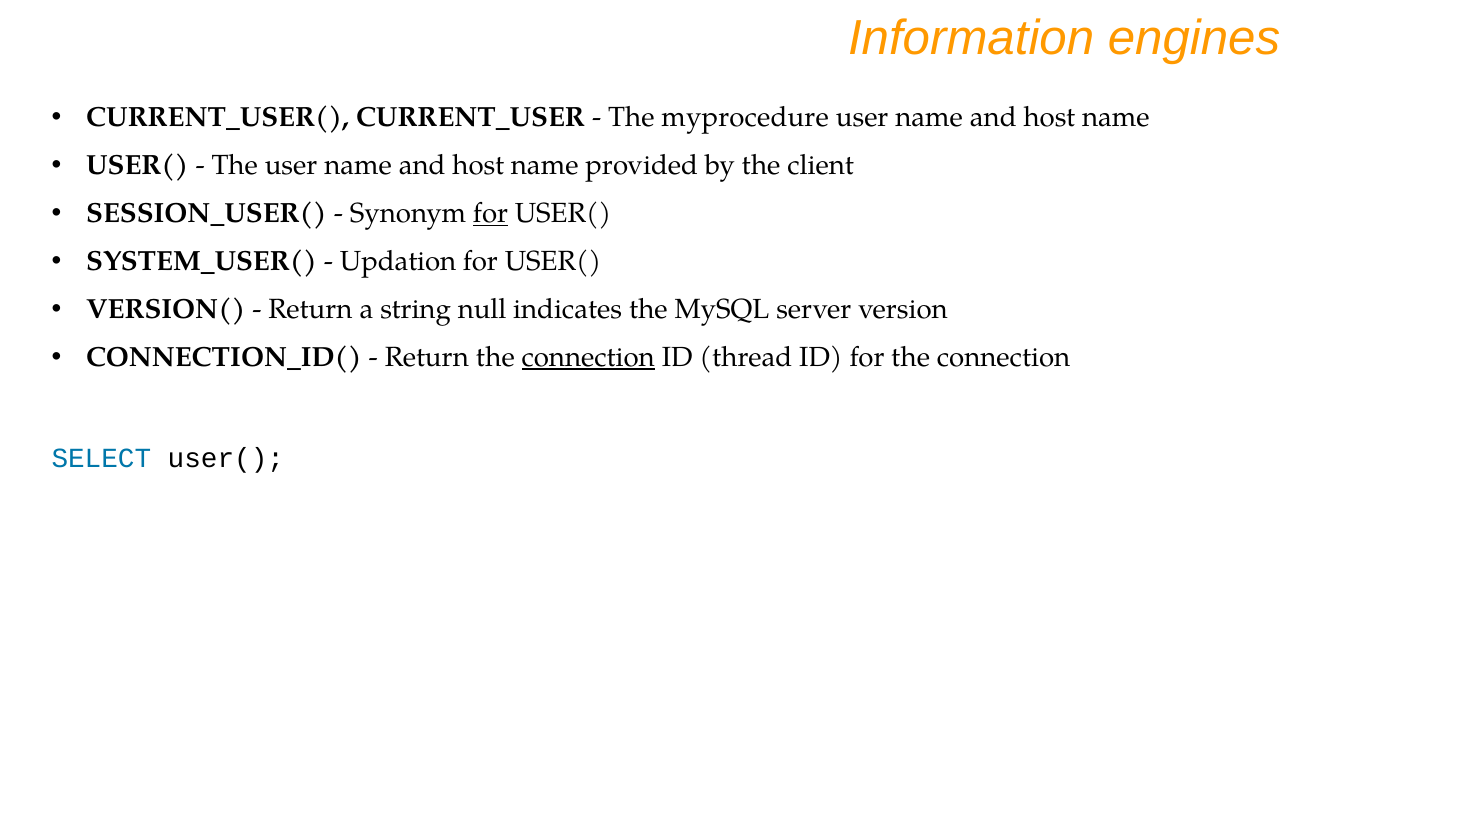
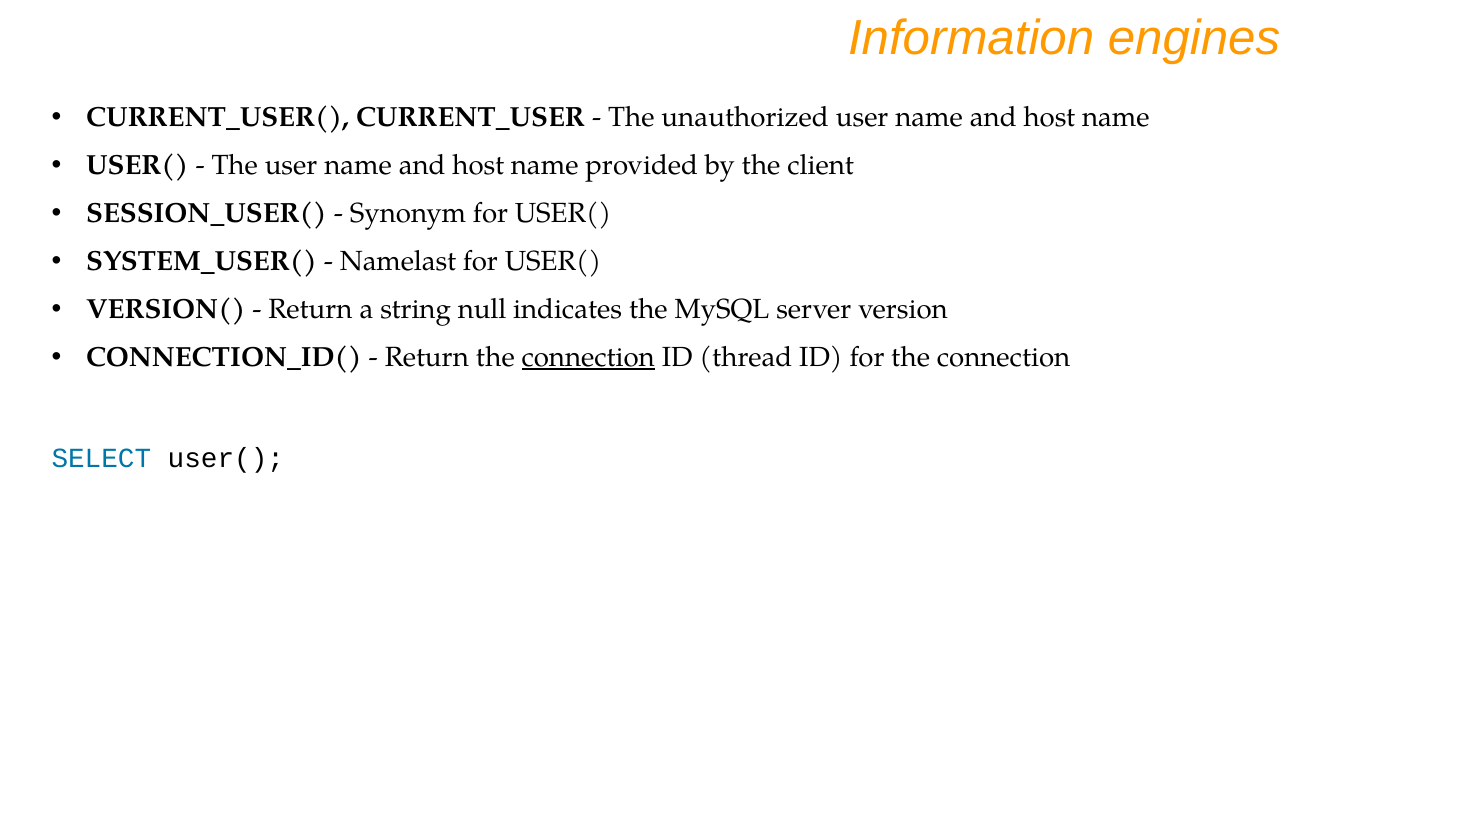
myprocedure: myprocedure -> unauthorized
for at (490, 214) underline: present -> none
Updation: Updation -> Namelast
